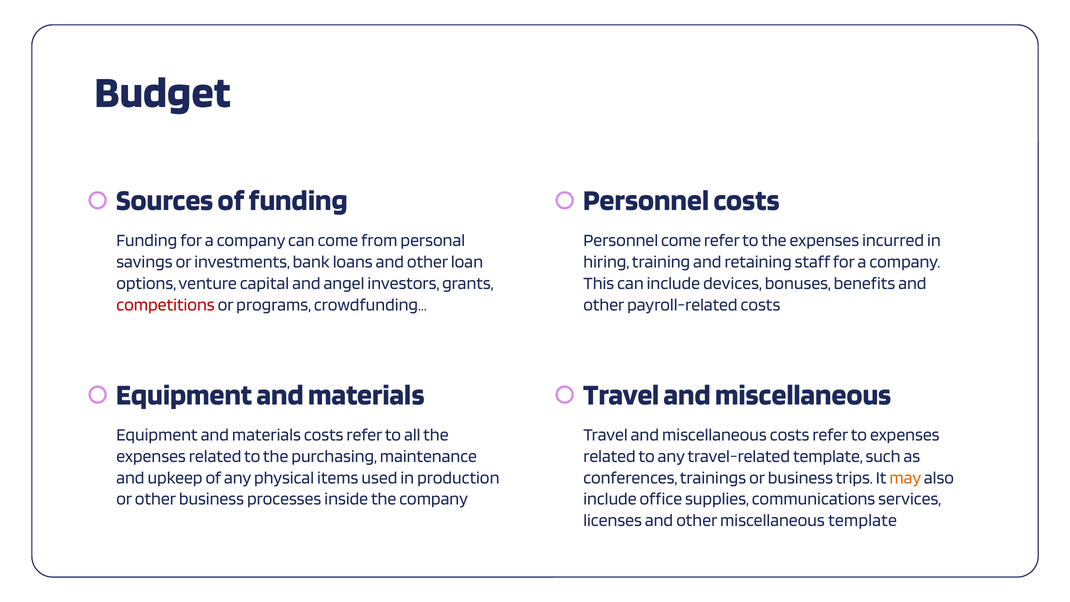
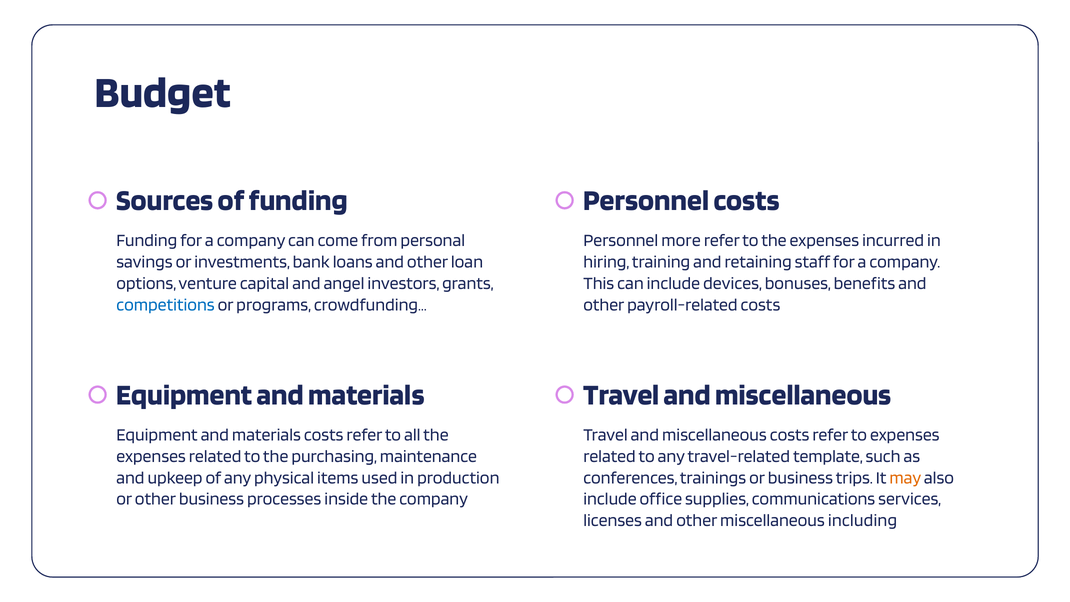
Personnel come: come -> more
competitions colour: red -> blue
miscellaneous template: template -> including
